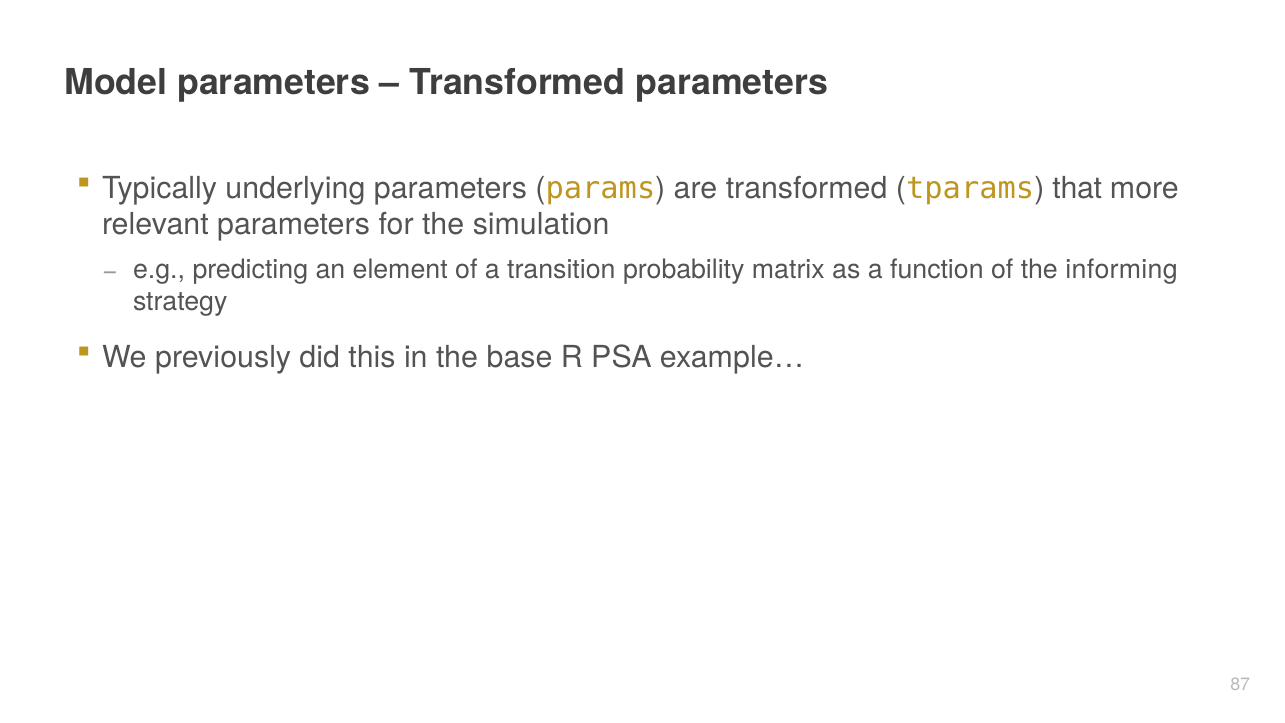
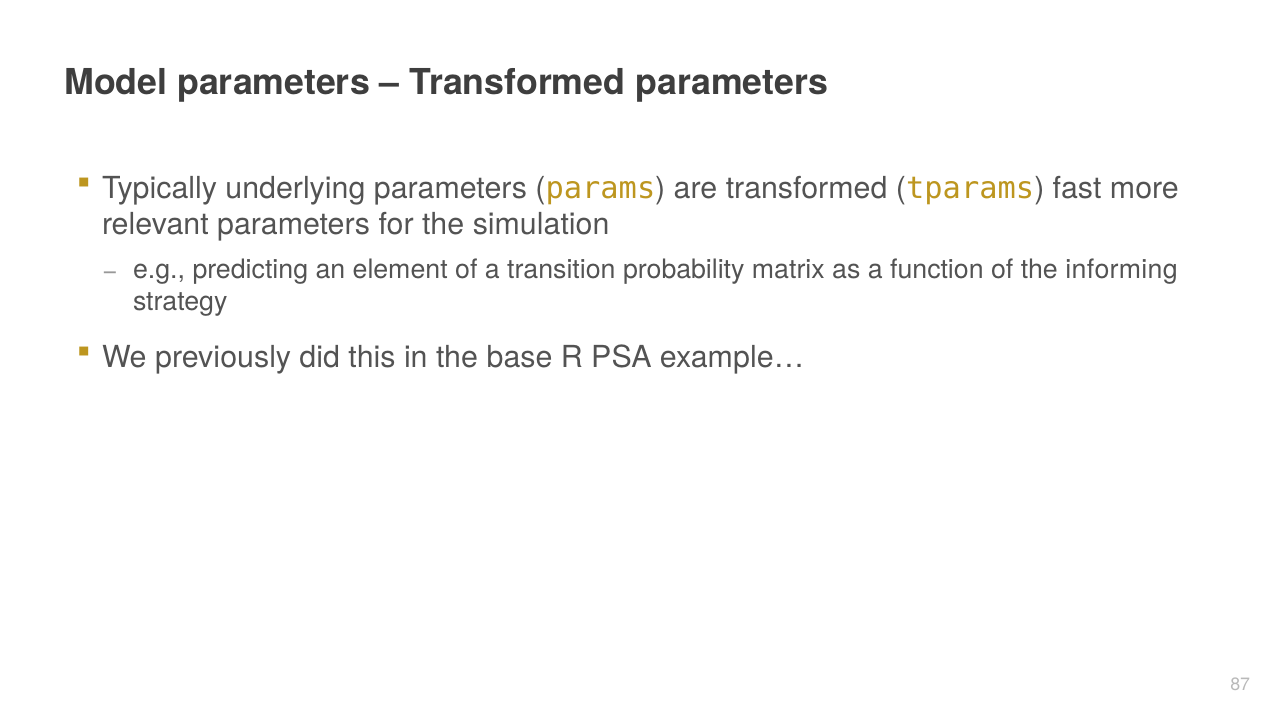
that: that -> fast
